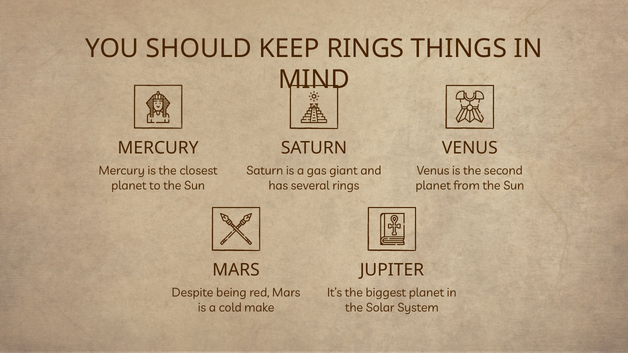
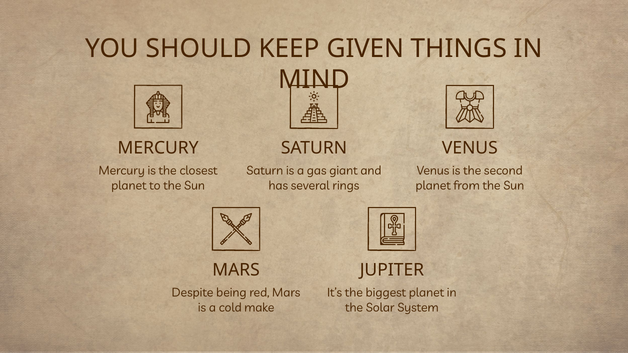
KEEP RINGS: RINGS -> GIVEN
